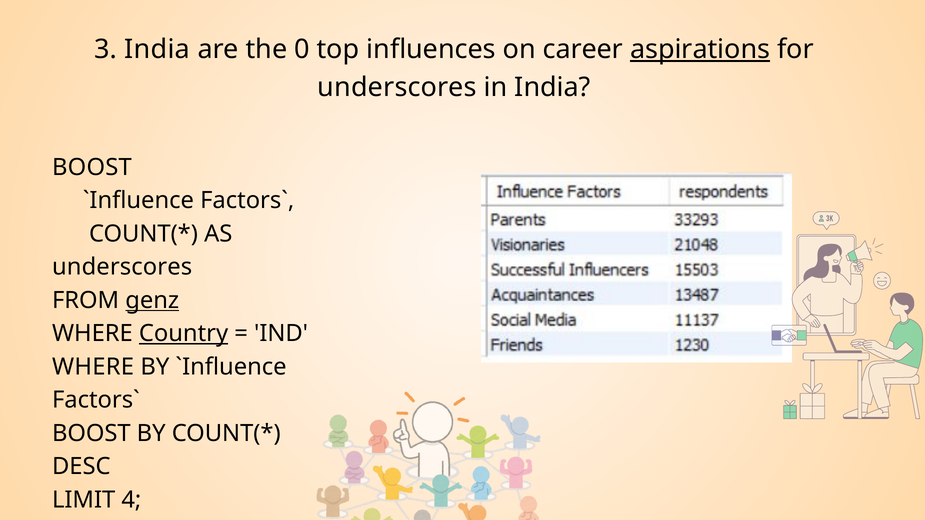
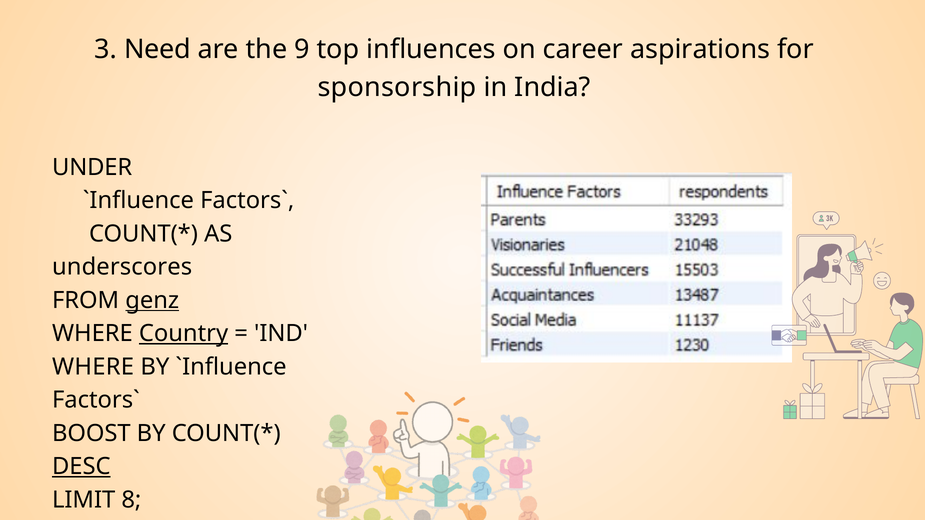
3 India: India -> Need
0: 0 -> 9
aspirations underline: present -> none
underscores at (397, 87): underscores -> sponsorship
BOOST at (92, 167): BOOST -> UNDER
DESC underline: none -> present
4: 4 -> 8
